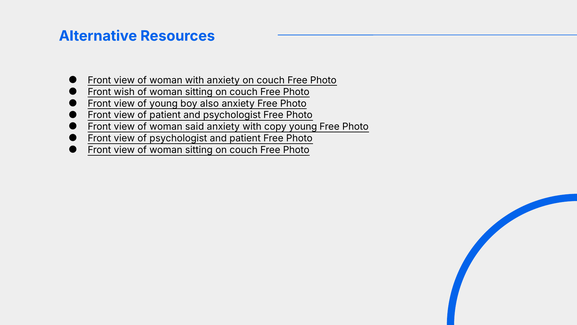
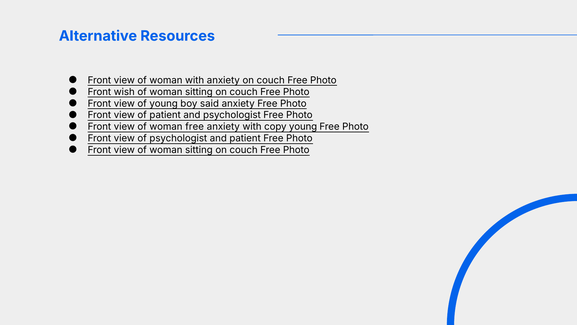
also: also -> said
woman said: said -> free
